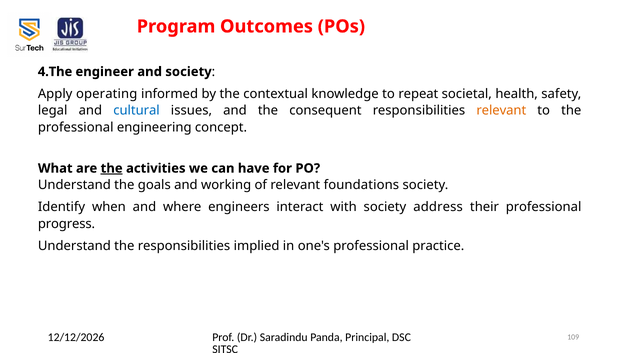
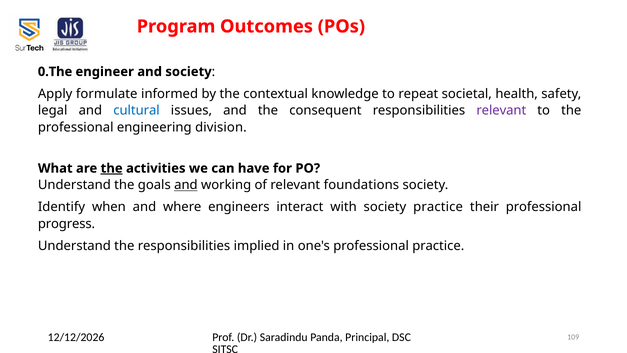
4.The: 4.The -> 0.The
operating: operating -> formulate
relevant at (501, 110) colour: orange -> purple
concept: concept -> division
and at (186, 185) underline: none -> present
society address: address -> practice
